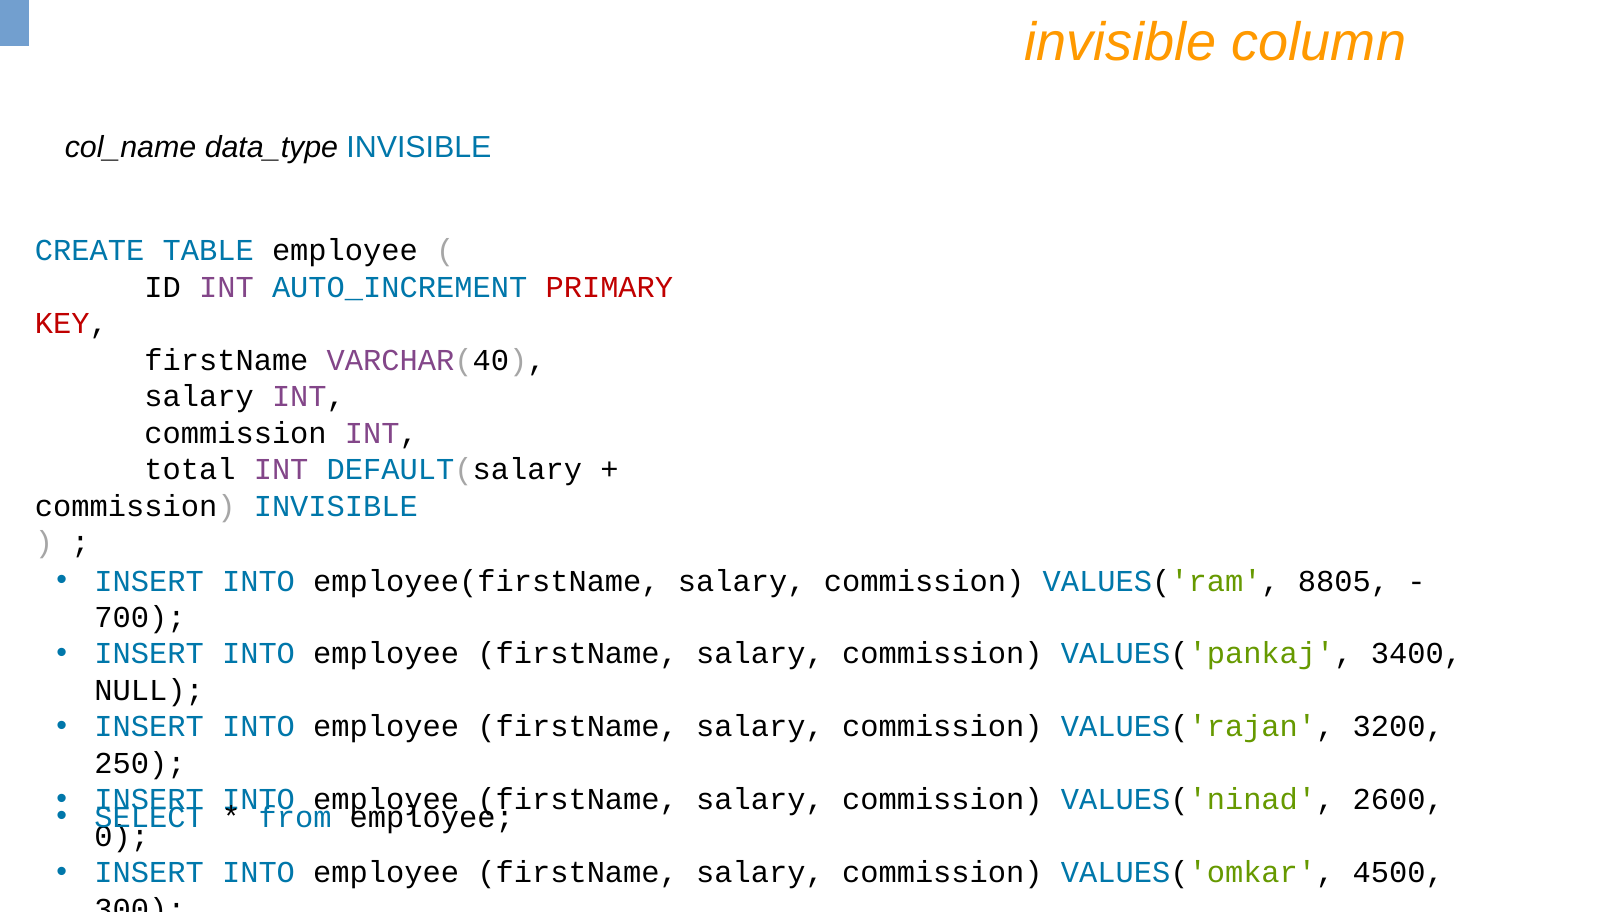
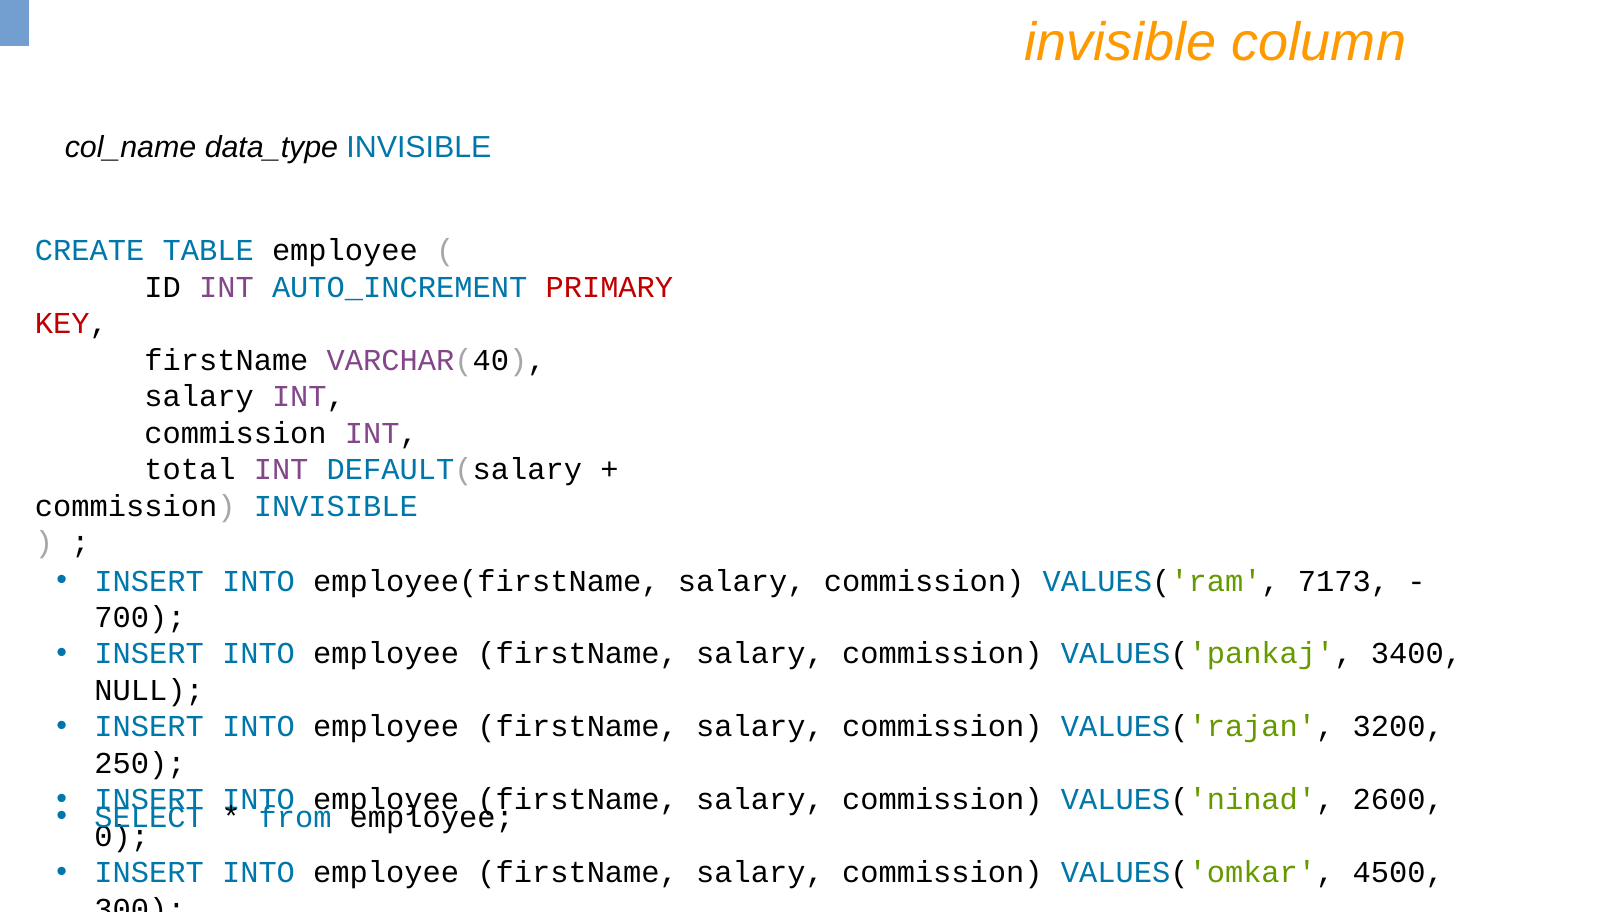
8805: 8805 -> 7173
